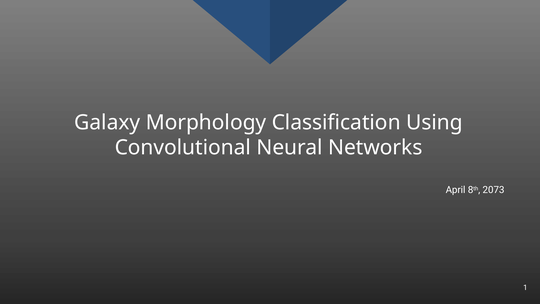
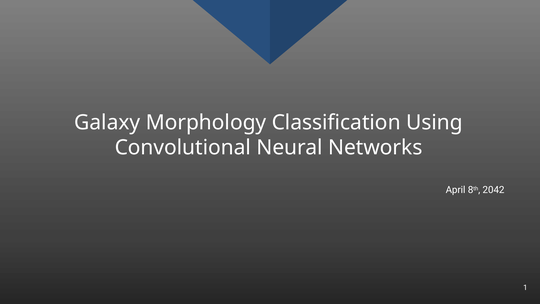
2073: 2073 -> 2042
